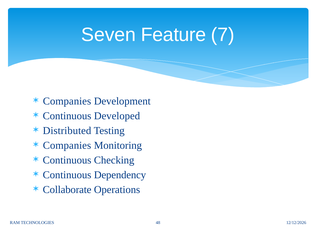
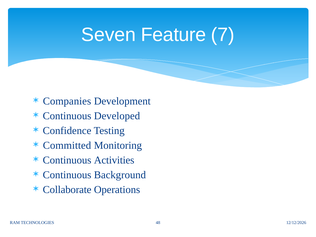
Distributed: Distributed -> Confidence
Companies at (67, 145): Companies -> Committed
Checking: Checking -> Activities
Dependency: Dependency -> Background
